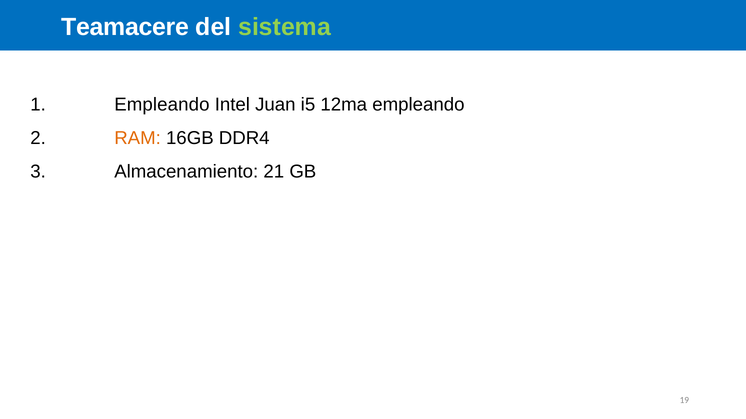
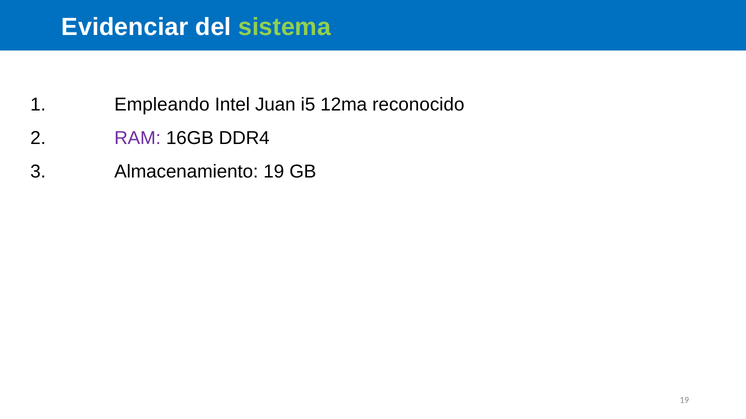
Teamacere: Teamacere -> Evidenciar
12ma empleando: empleando -> reconocido
RAM colour: orange -> purple
Almacenamiento 21: 21 -> 19
